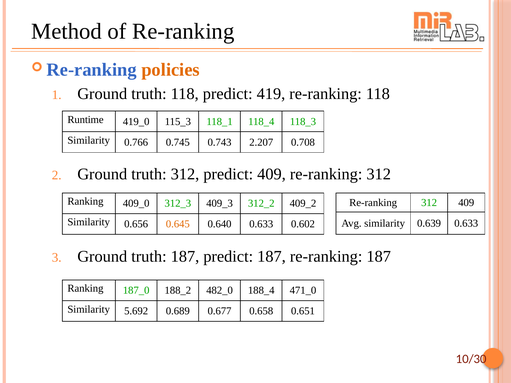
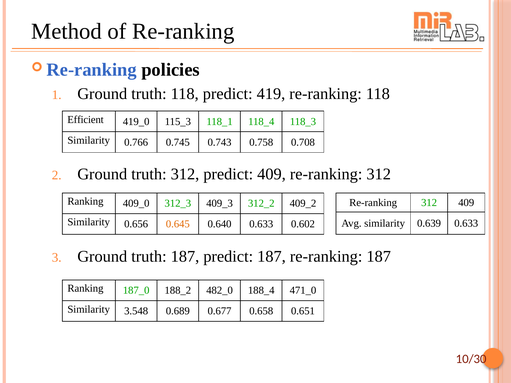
policies colour: orange -> black
Runtime: Runtime -> Efficient
2.207: 2.207 -> 0.758
5.692: 5.692 -> 3.548
